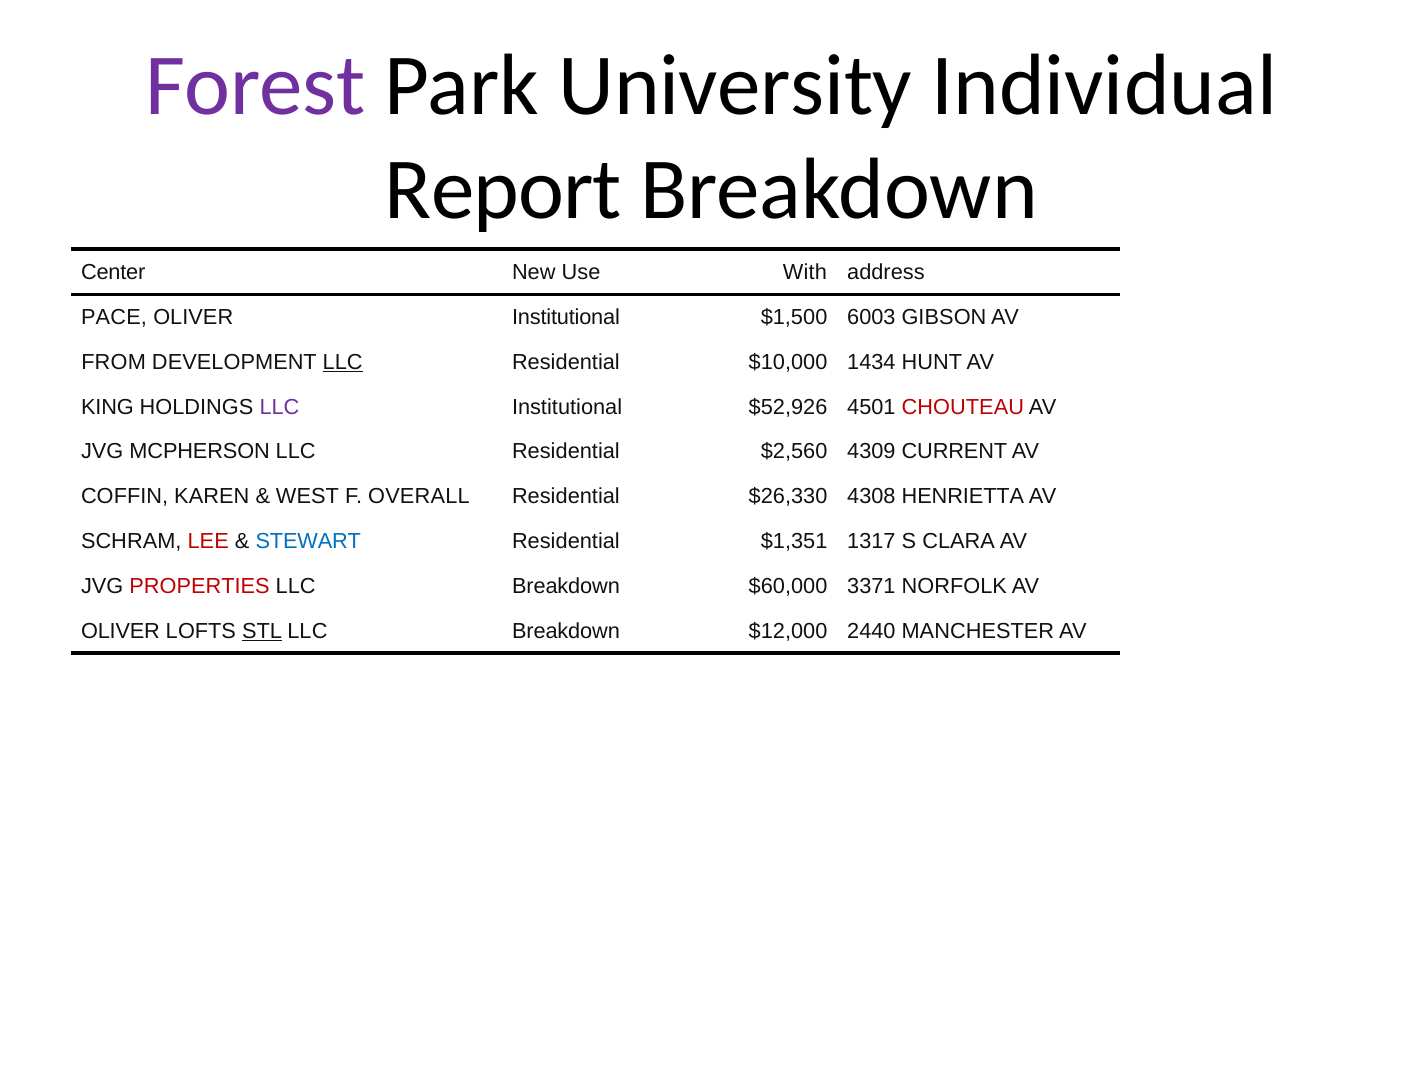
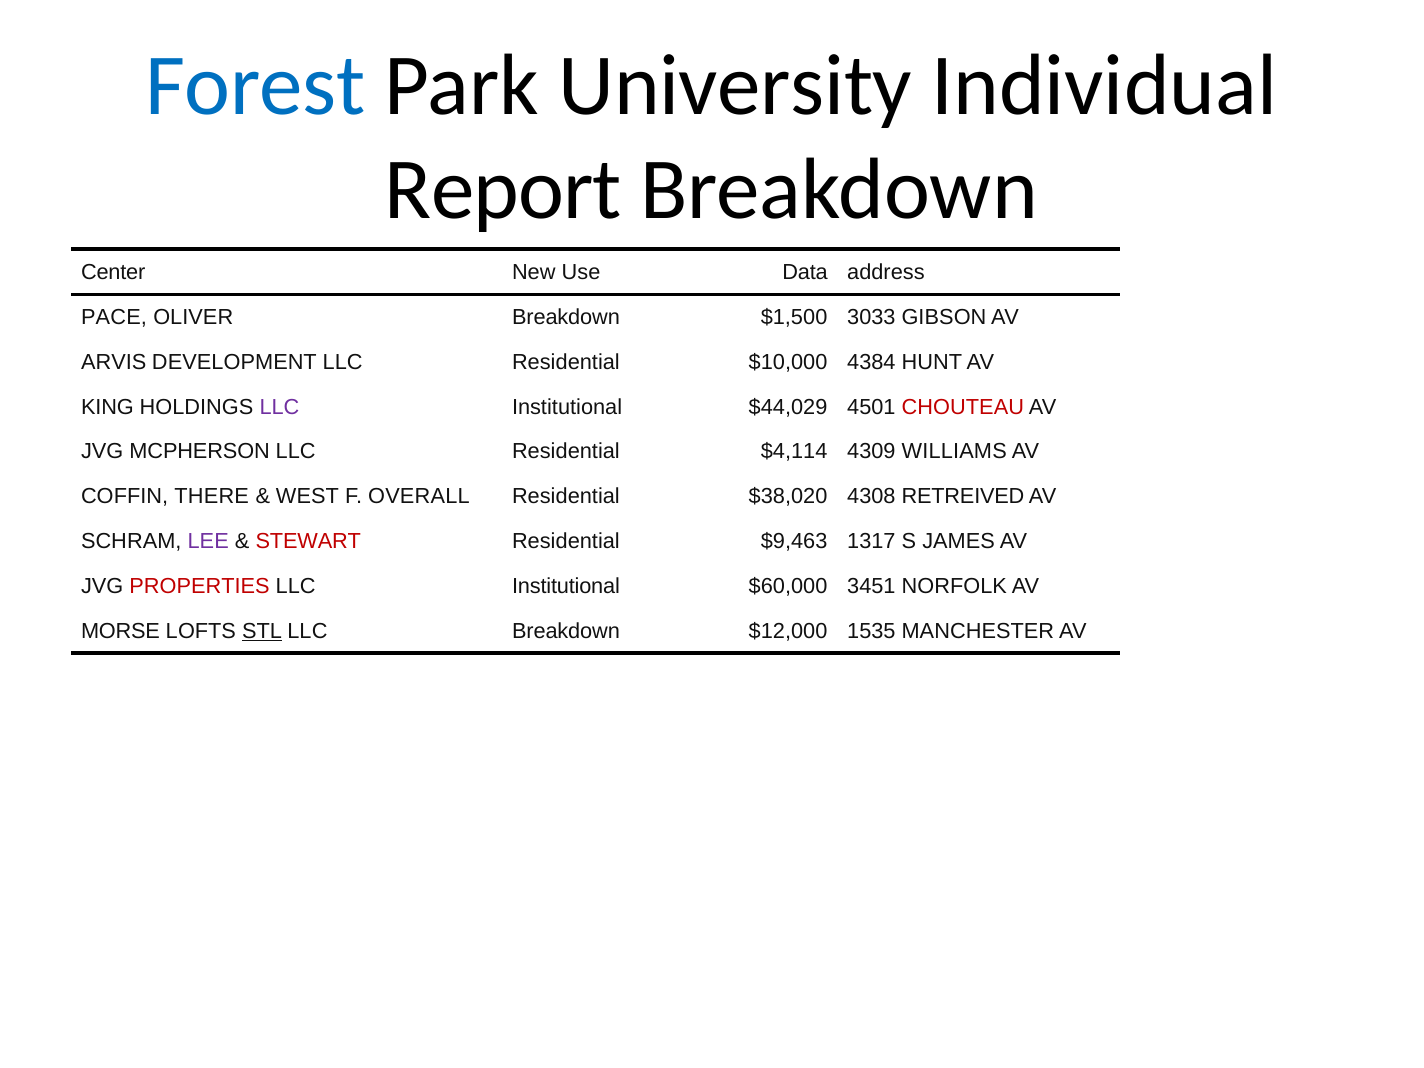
Forest colour: purple -> blue
With: With -> Data
OLIVER Institutional: Institutional -> Breakdown
6003: 6003 -> 3033
FROM: FROM -> ARVIS
LLC at (343, 362) underline: present -> none
1434: 1434 -> 4384
$52,926: $52,926 -> $44,029
$2,560: $2,560 -> $4,114
CURRENT: CURRENT -> WILLIAMS
KAREN: KAREN -> THERE
$26,330: $26,330 -> $38,020
HENRIETTA: HENRIETTA -> RETREIVED
LEE colour: red -> purple
STEWART colour: blue -> red
$1,351: $1,351 -> $9,463
CLARA: CLARA -> JAMES
Breakdown at (566, 586): Breakdown -> Institutional
3371: 3371 -> 3451
OLIVER at (120, 631): OLIVER -> MORSE
2440: 2440 -> 1535
